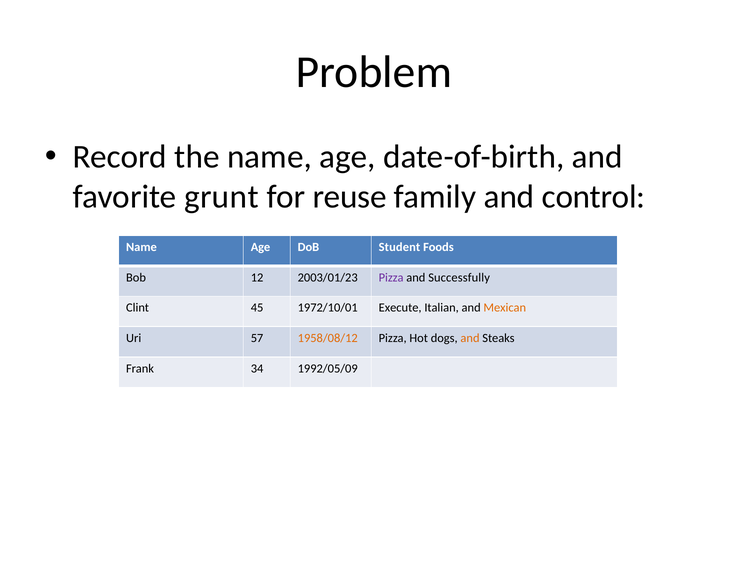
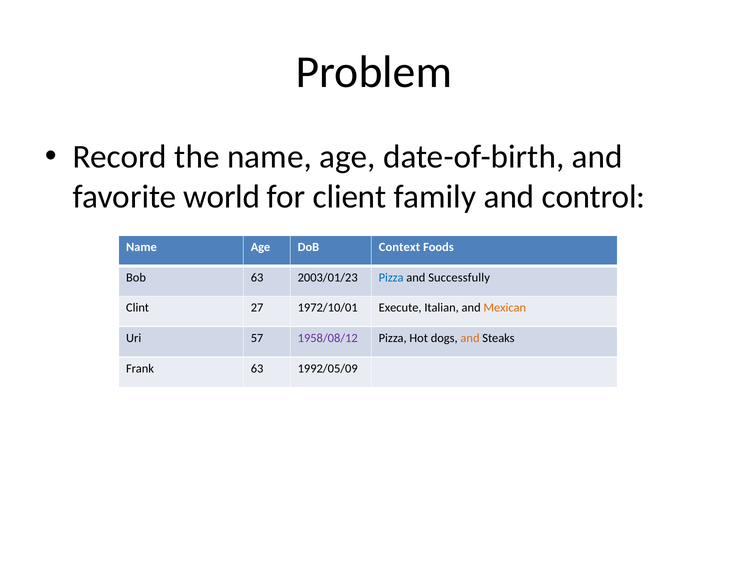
grunt: grunt -> world
reuse: reuse -> client
Student: Student -> Context
Bob 12: 12 -> 63
Pizza at (391, 277) colour: purple -> blue
45: 45 -> 27
1958/08/12 colour: orange -> purple
Frank 34: 34 -> 63
